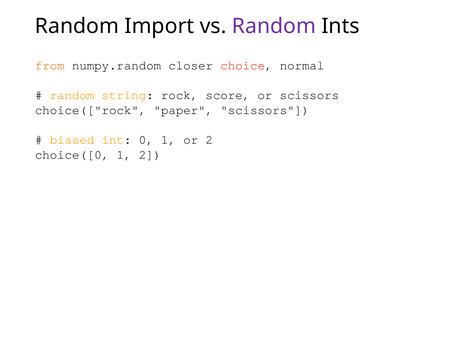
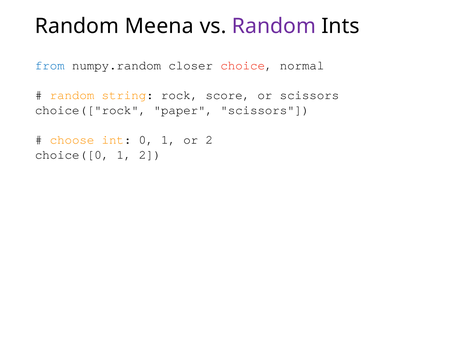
Import: Import -> Meena
from colour: orange -> blue
biased: biased -> choose
